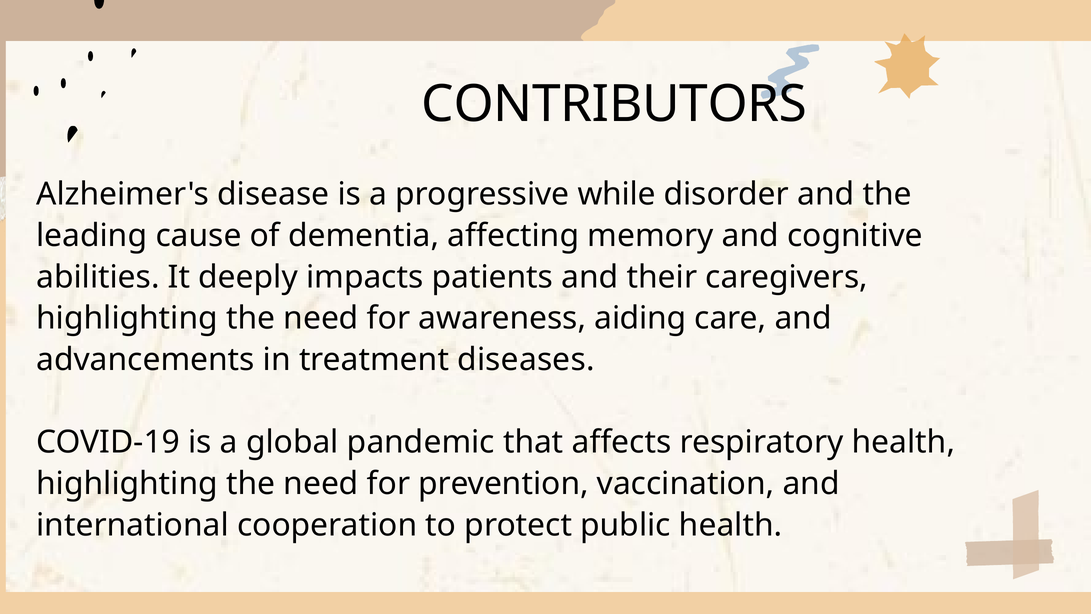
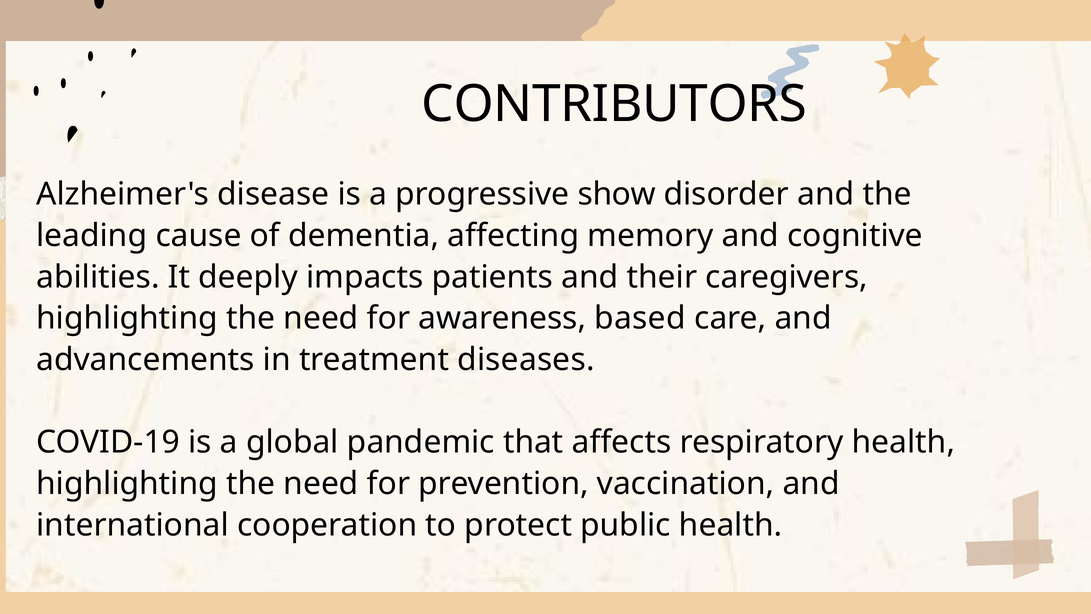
while: while -> show
aiding: aiding -> based
